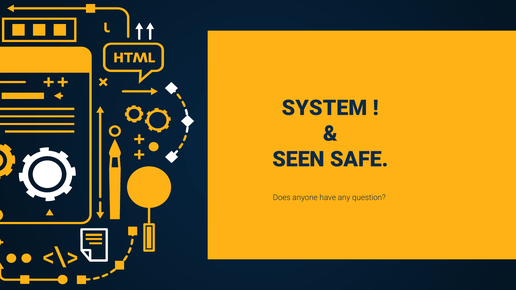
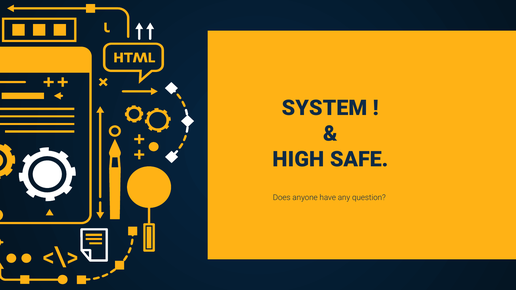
SEEN: SEEN -> HIGH
